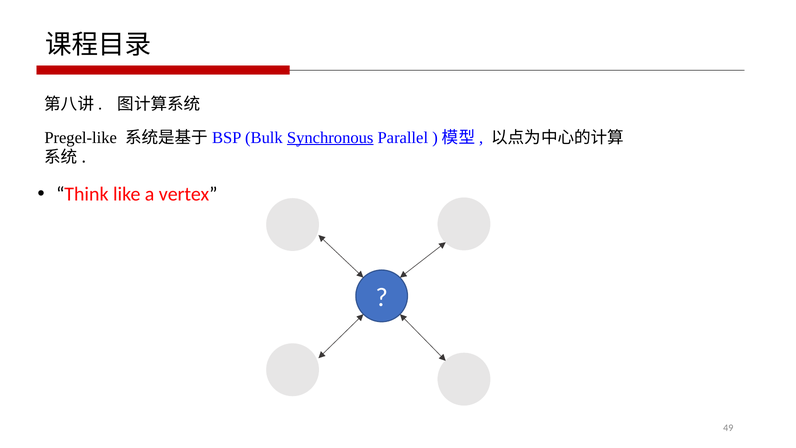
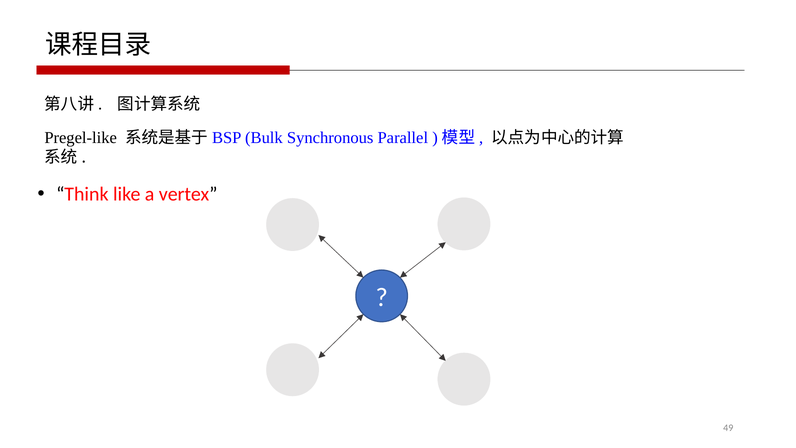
Synchronous underline: present -> none
